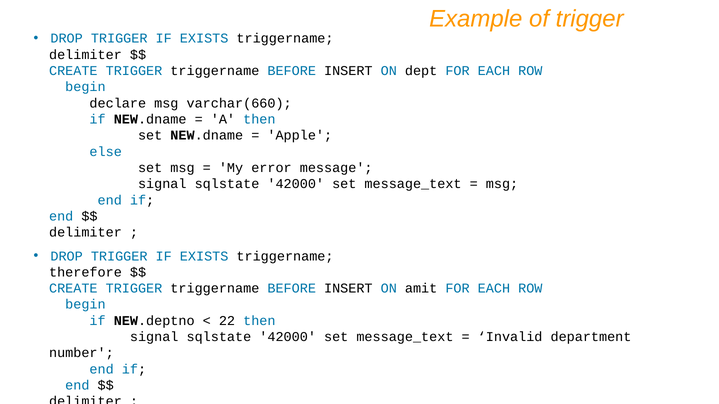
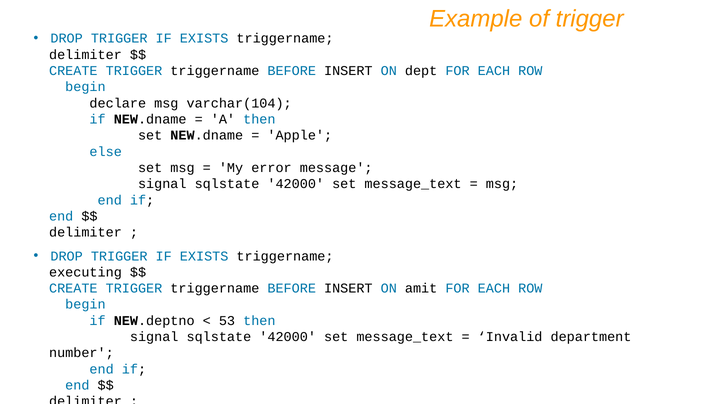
varchar(660: varchar(660 -> varchar(104
therefore: therefore -> executing
22: 22 -> 53
